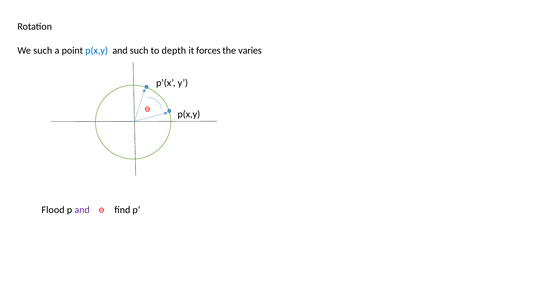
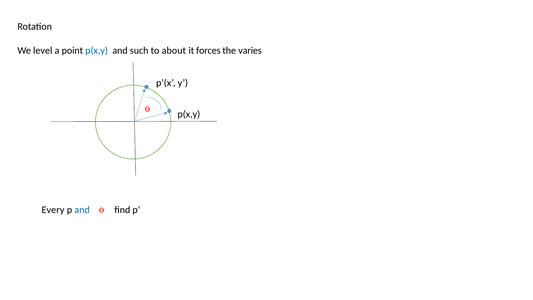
We such: such -> level
depth: depth -> about
Flood: Flood -> Every
and at (82, 210) colour: purple -> blue
